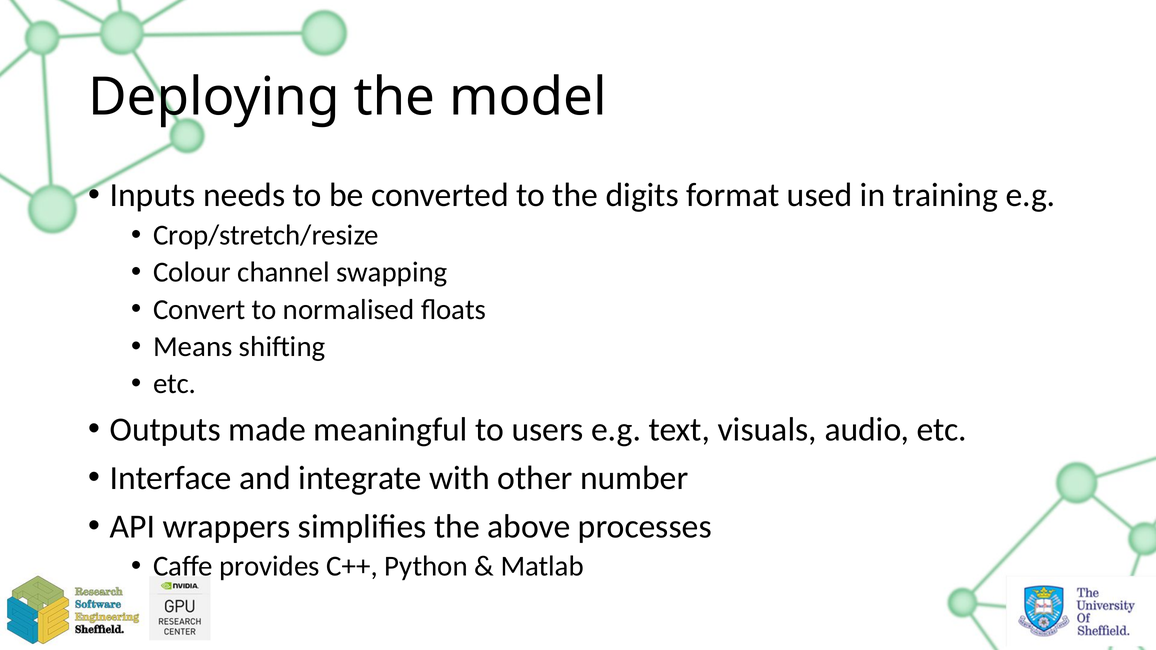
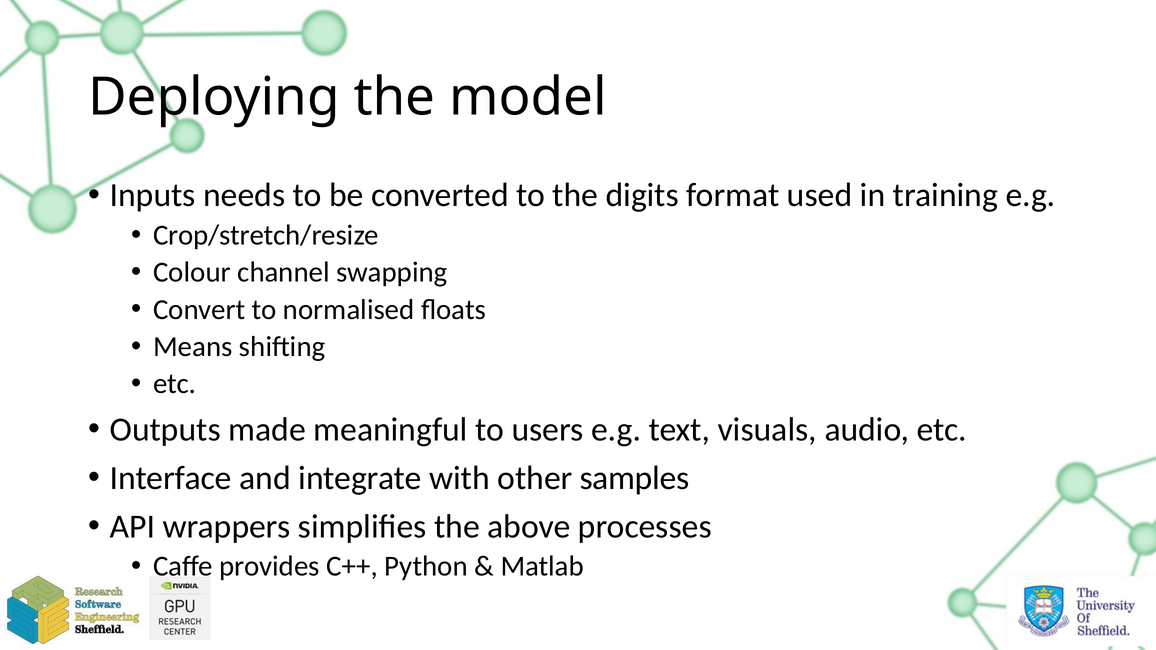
number: number -> samples
